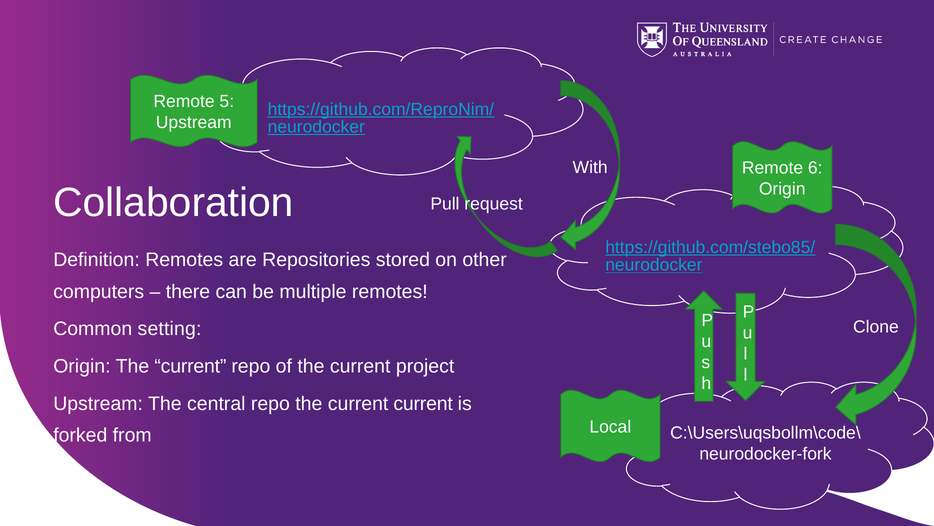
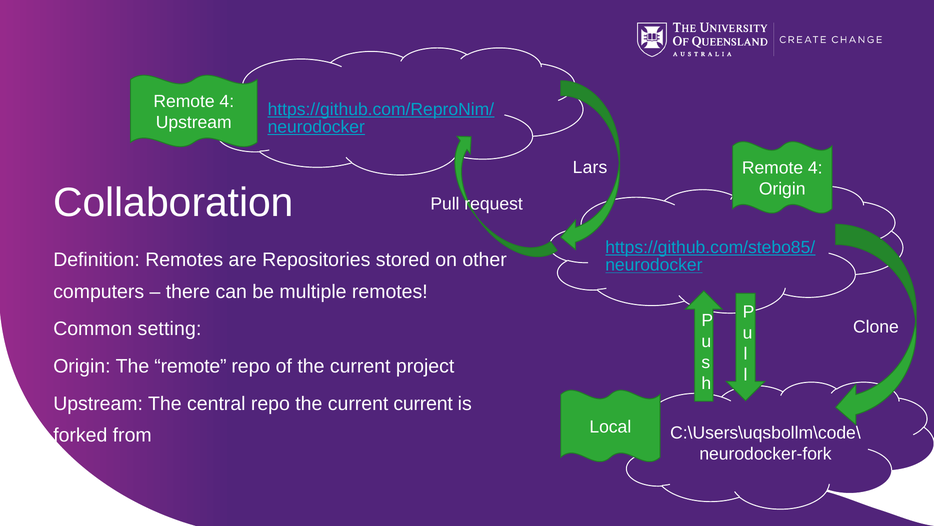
5 at (227, 102): 5 -> 4
With: With -> Lars
6 at (815, 168): 6 -> 4
Origin The current: current -> remote
